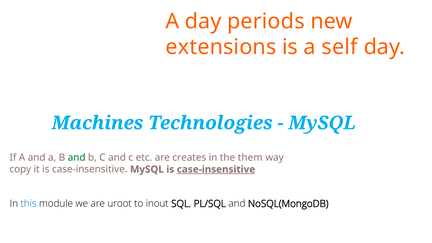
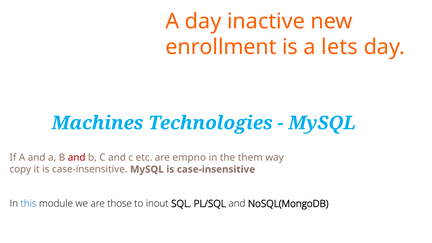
periods: periods -> inactive
extensions: extensions -> enrollment
self: self -> lets
and at (77, 157) colour: green -> red
creates: creates -> empno
case-insensitive at (216, 169) underline: present -> none
uroot: uroot -> those
